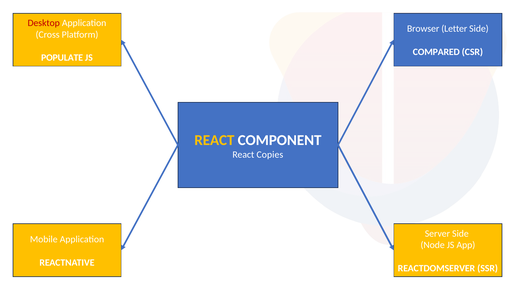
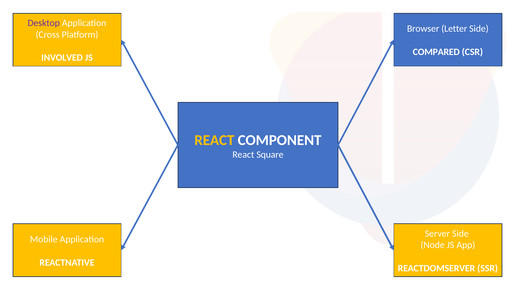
Desktop colour: red -> purple
POPULATE: POPULATE -> INVOLVED
Copies: Copies -> Square
